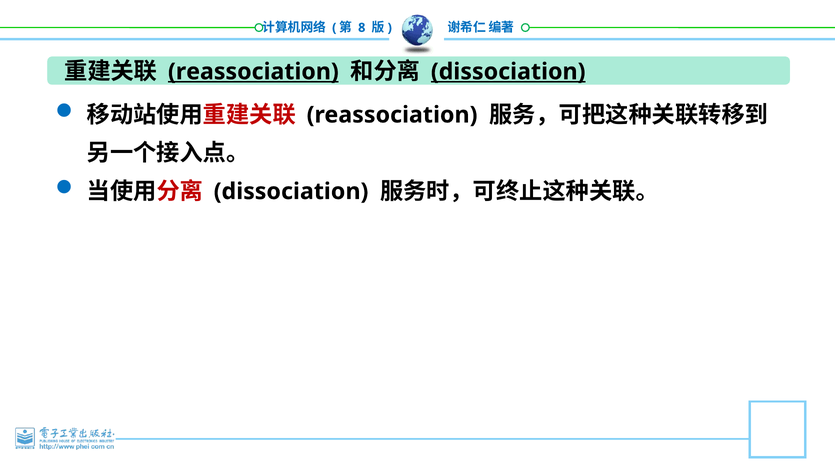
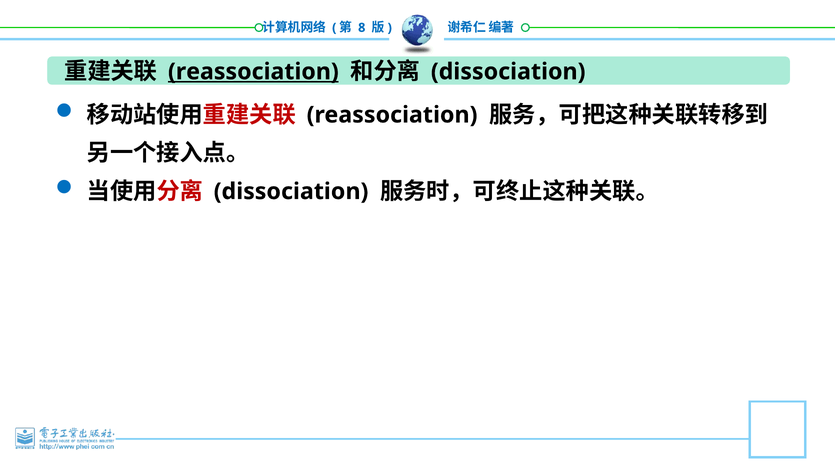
dissociation at (508, 72) underline: present -> none
